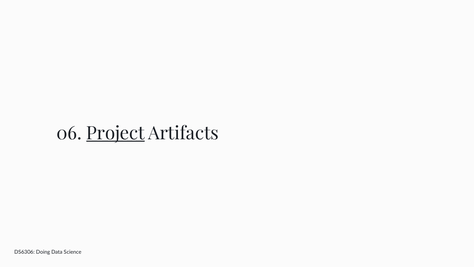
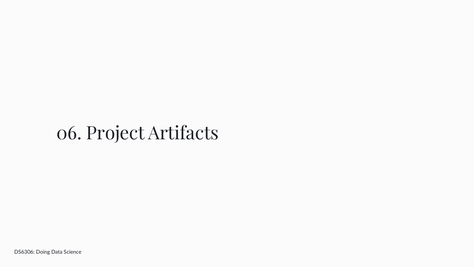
Project underline: present -> none
